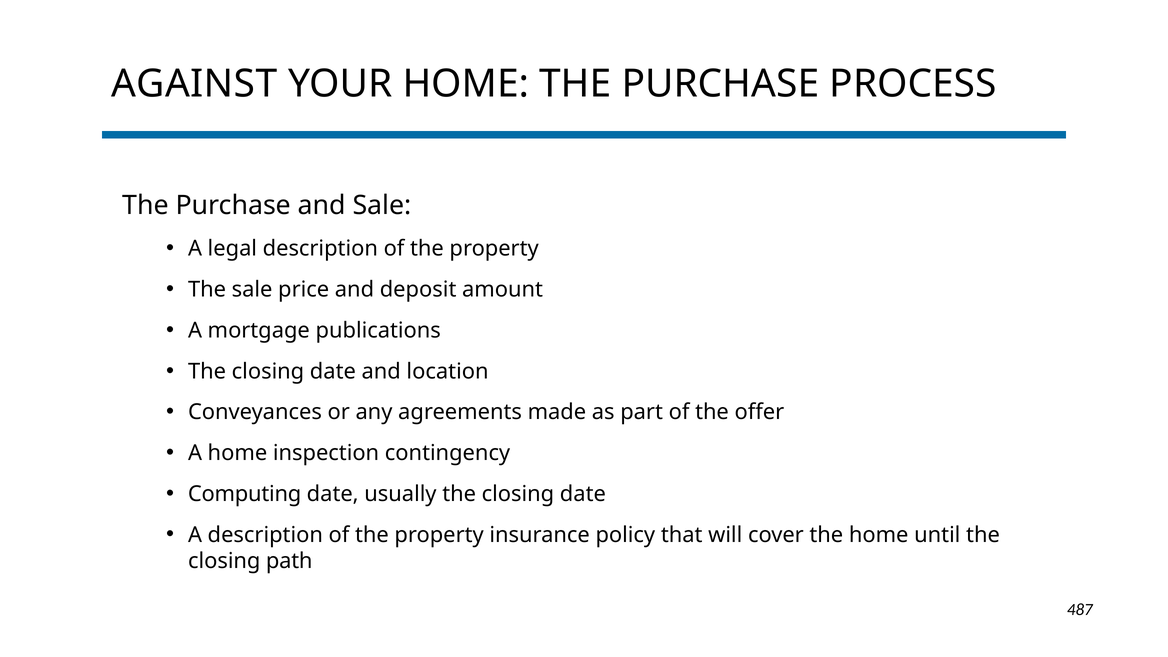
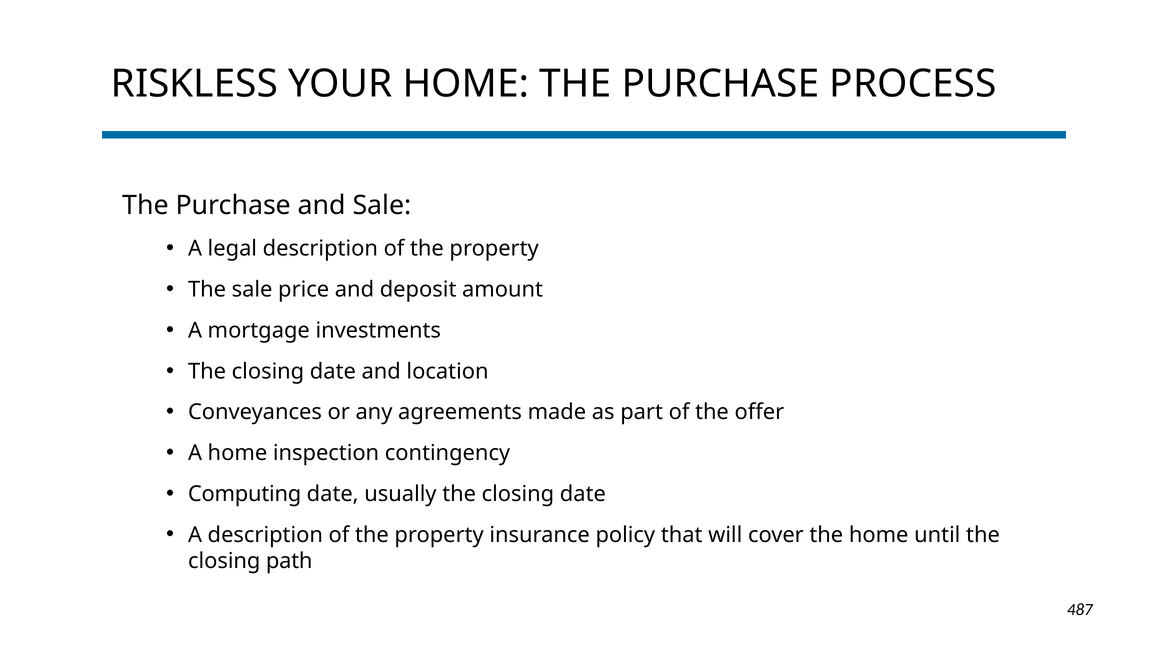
AGAINST: AGAINST -> RISKLESS
publications: publications -> investments
